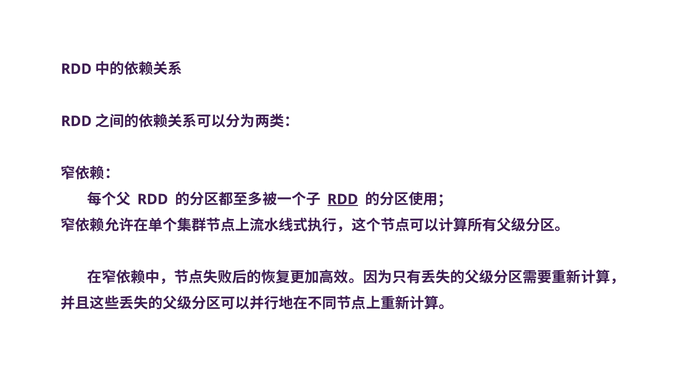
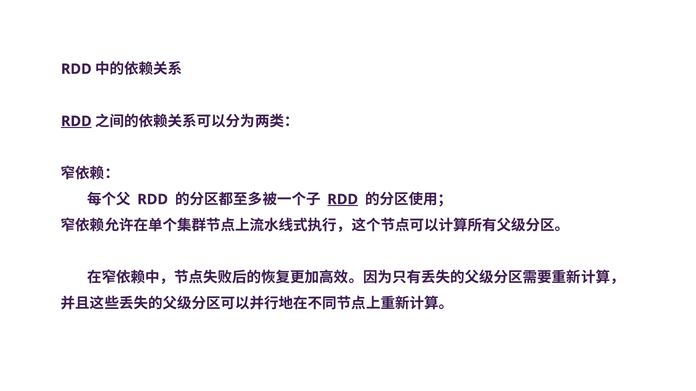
RDD at (76, 121) underline: none -> present
